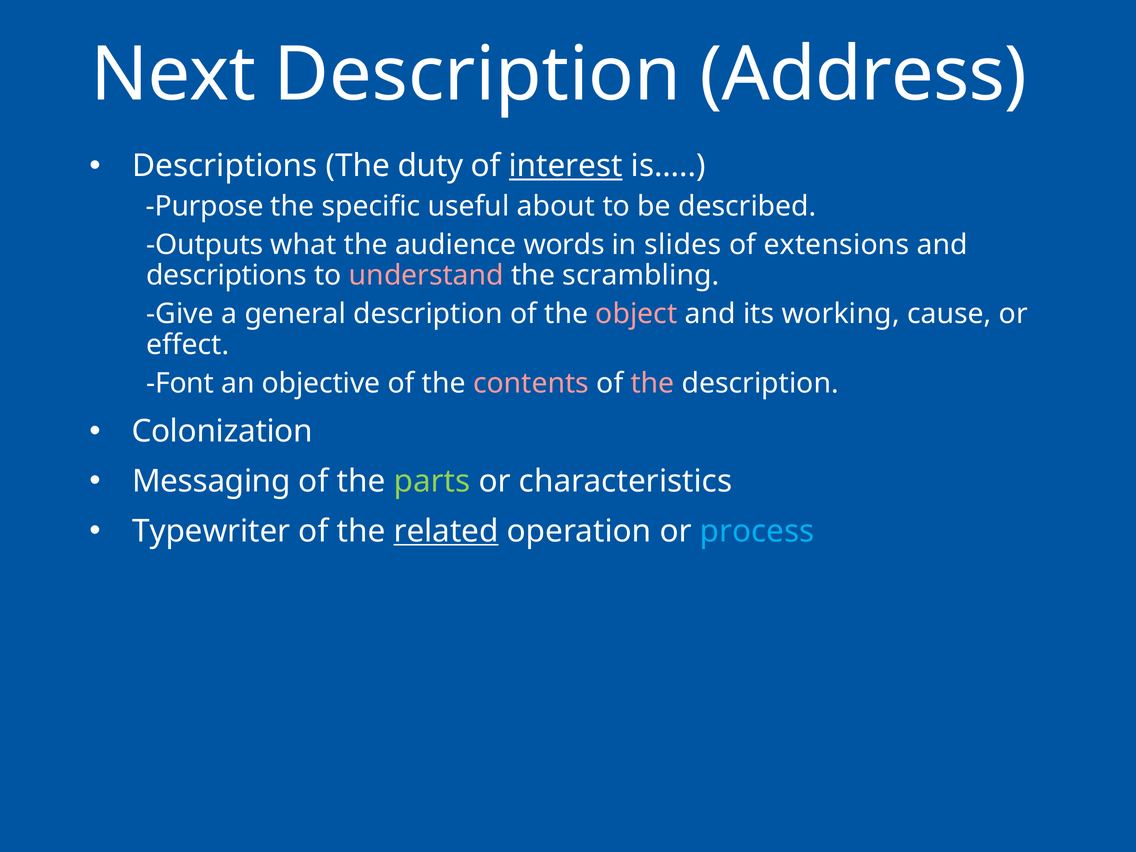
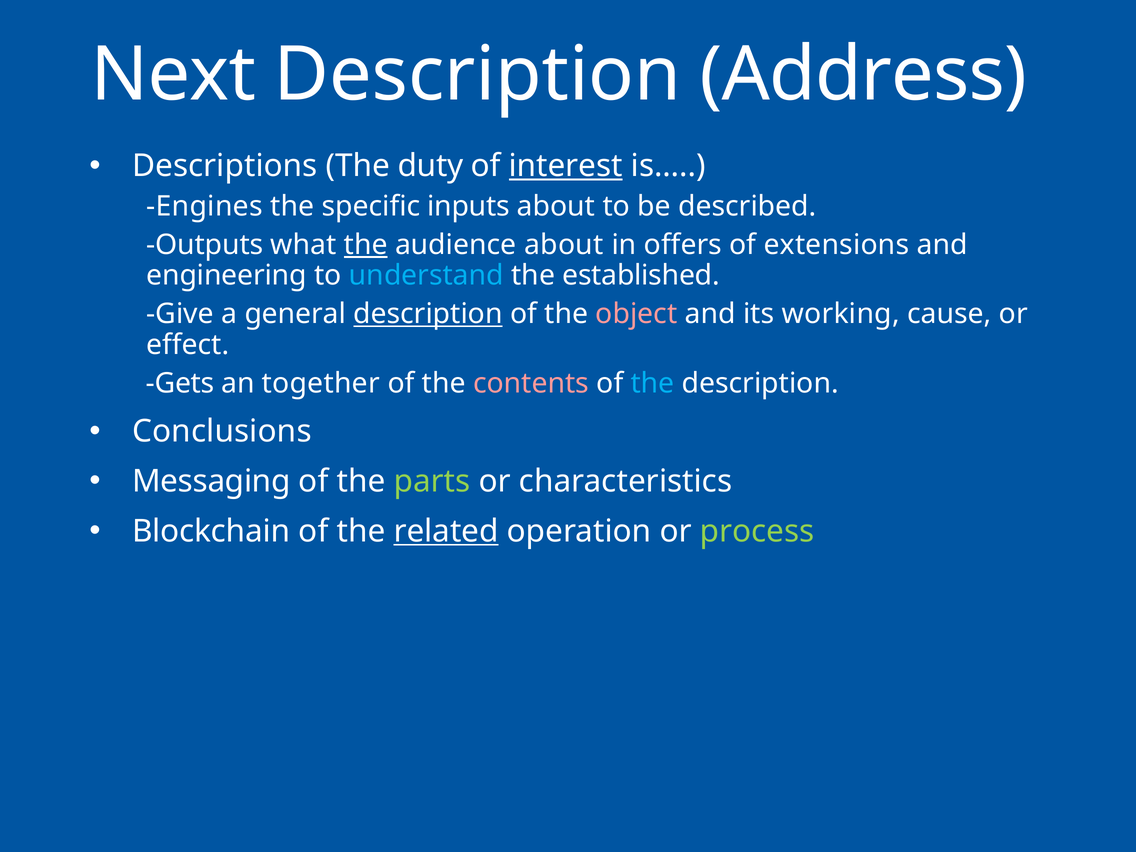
Purpose: Purpose -> Engines
useful: useful -> inputs
the at (366, 245) underline: none -> present
audience words: words -> about
slides: slides -> offers
descriptions at (227, 275): descriptions -> engineering
understand colour: pink -> light blue
scrambling: scrambling -> established
description at (428, 314) underline: none -> present
Font: Font -> Gets
objective: objective -> together
the at (652, 383) colour: pink -> light blue
Colonization: Colonization -> Conclusions
Typewriter: Typewriter -> Blockchain
process colour: light blue -> light green
